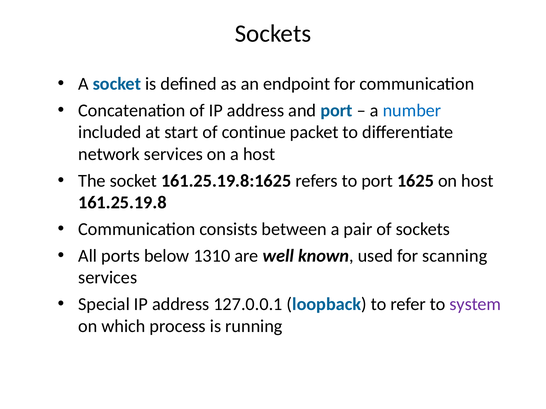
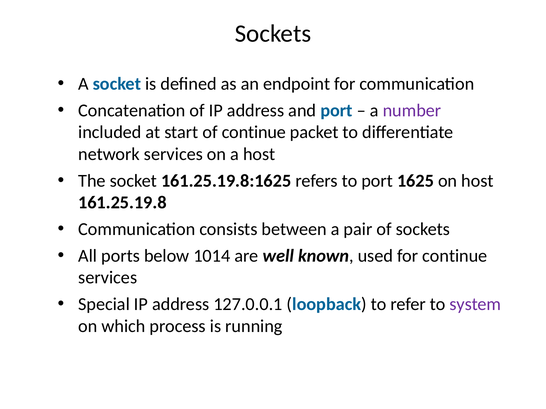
number colour: blue -> purple
1310: 1310 -> 1014
for scanning: scanning -> continue
